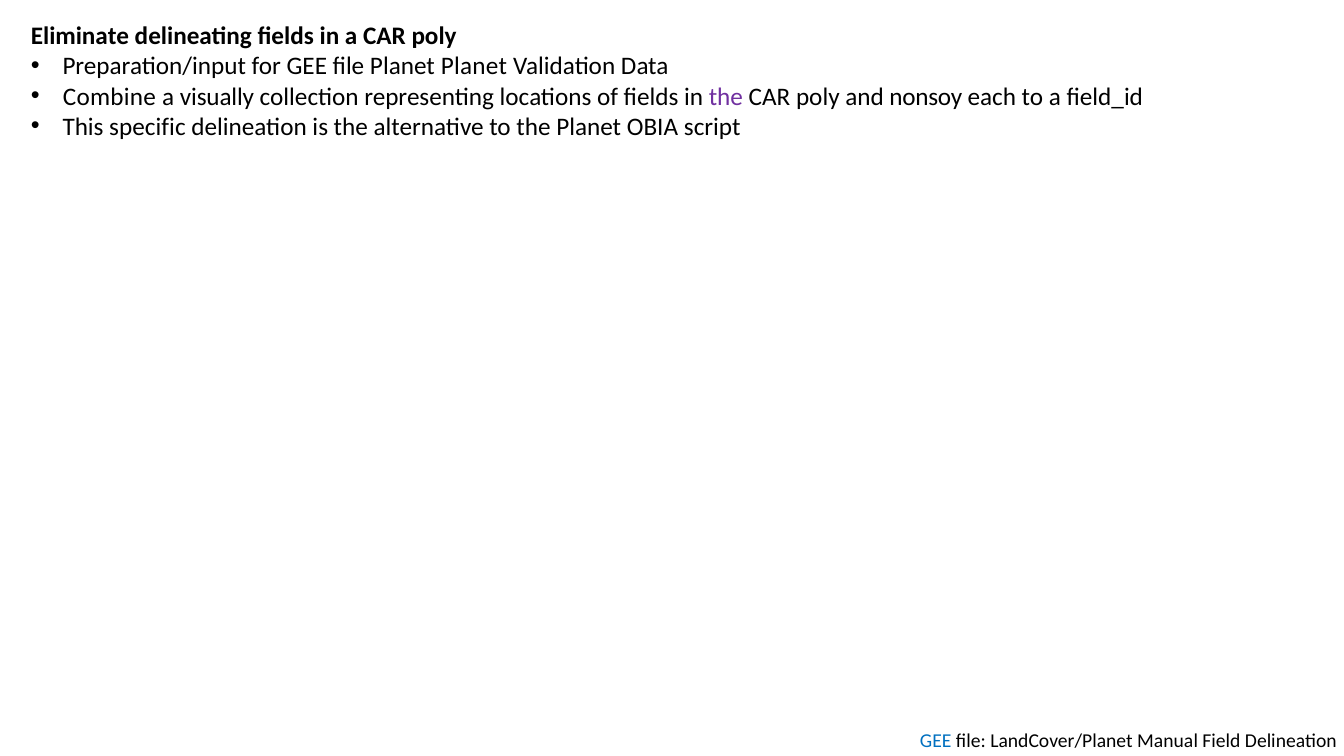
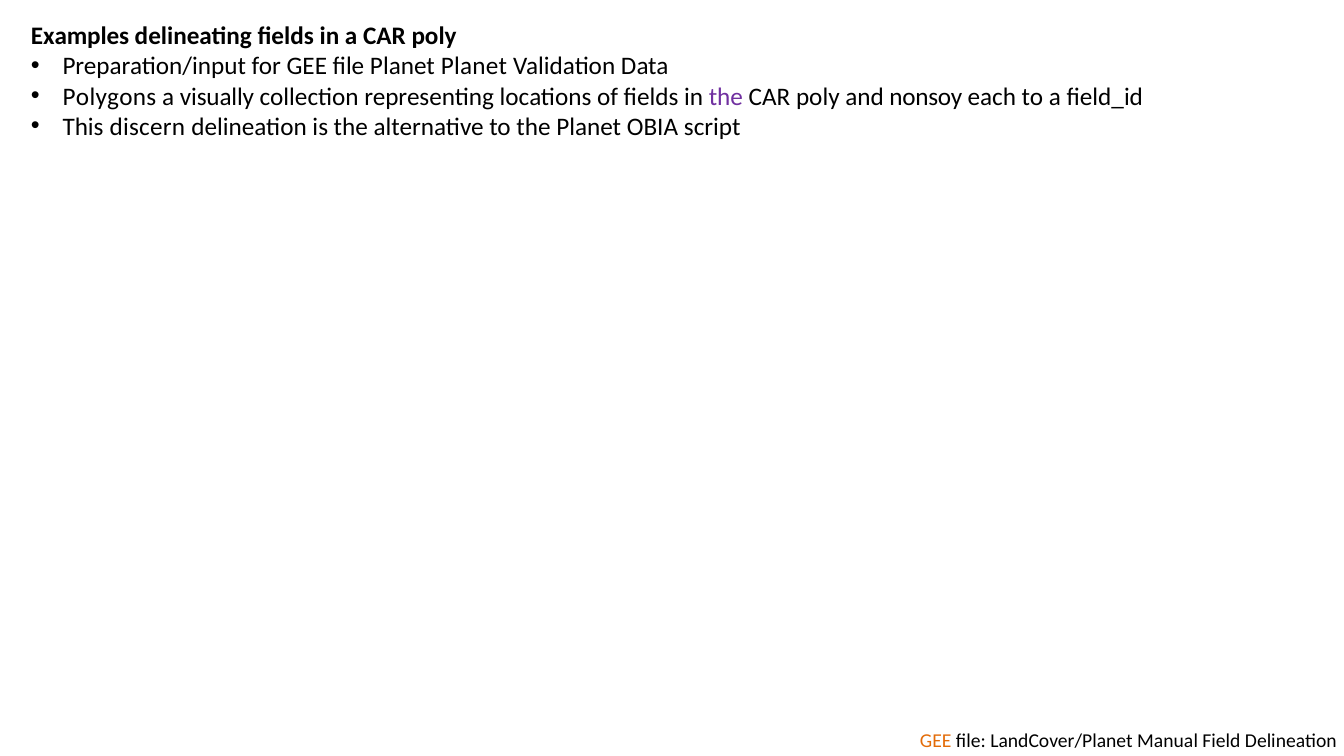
Eliminate: Eliminate -> Examples
Combine: Combine -> Polygons
specific: specific -> discern
GEE at (936, 741) colour: blue -> orange
